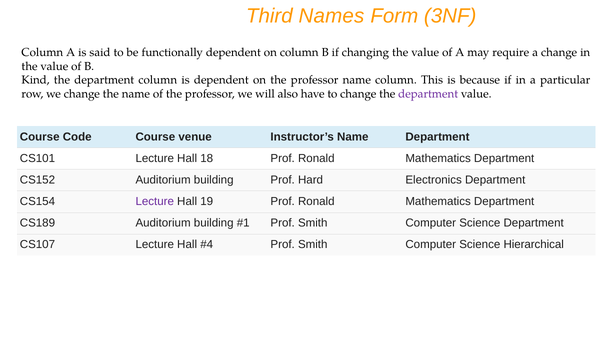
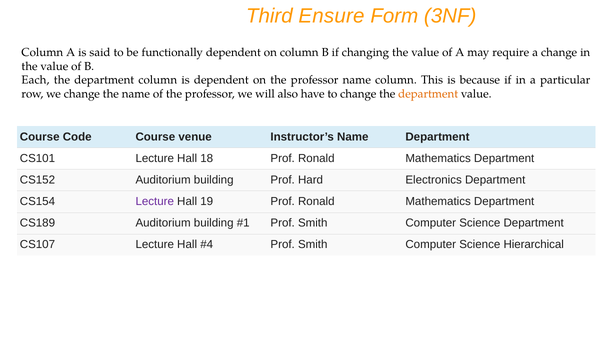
Names: Names -> Ensure
Kind: Kind -> Each
department at (428, 94) colour: purple -> orange
